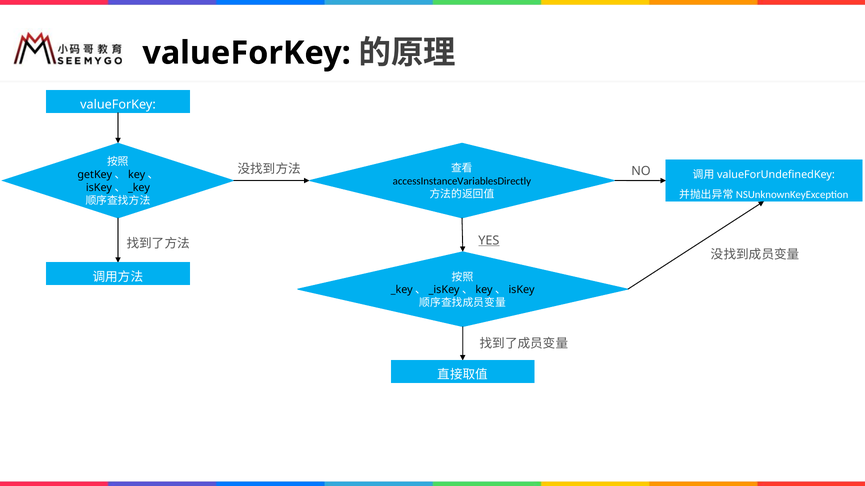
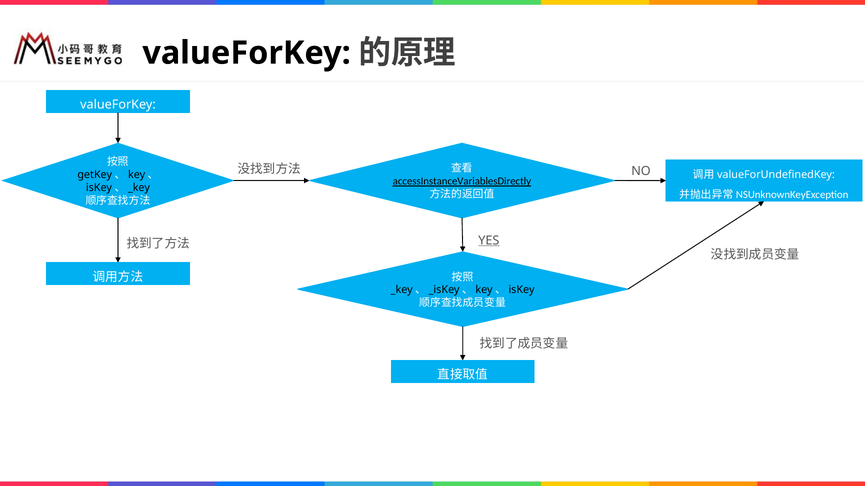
accessInstanceVariablesDirectly underline: none -> present
